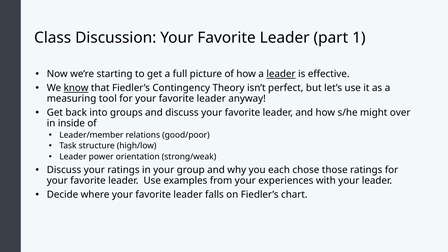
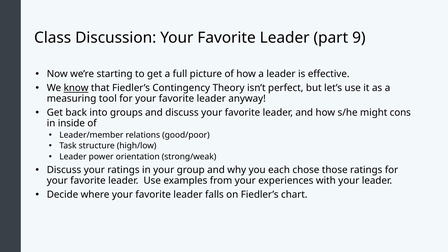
1: 1 -> 9
leader at (281, 74) underline: present -> none
over: over -> cons
